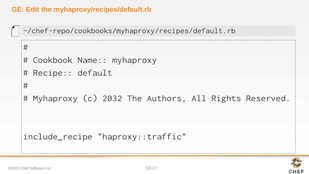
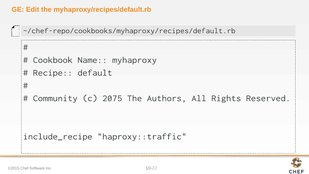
Myhaproxy at (55, 98): Myhaproxy -> Community
2032: 2032 -> 2075
